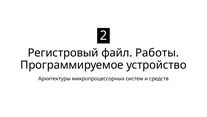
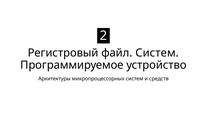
файл Работы: Работы -> Систем
